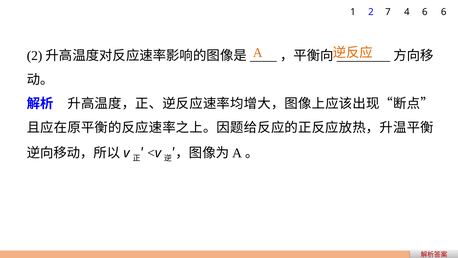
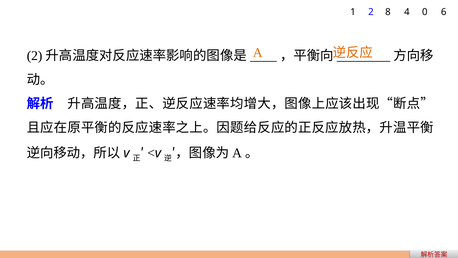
7: 7 -> 8
4 6: 6 -> 0
